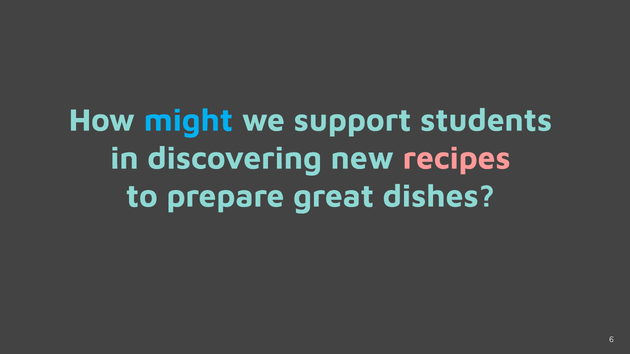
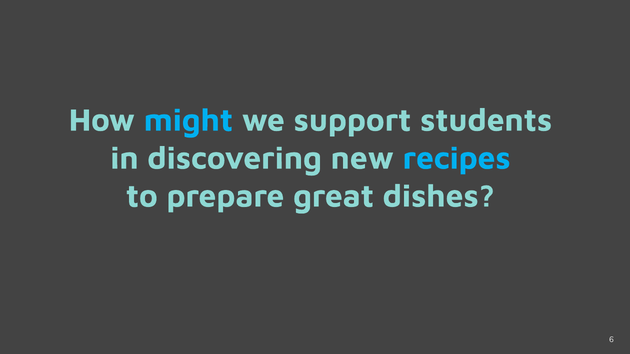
recipes colour: pink -> light blue
